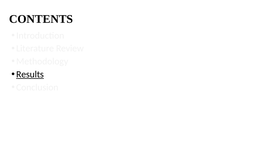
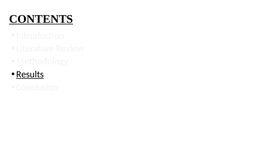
CONTENTS underline: none -> present
